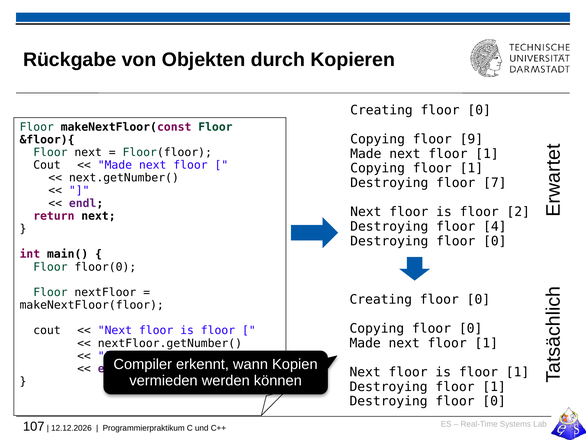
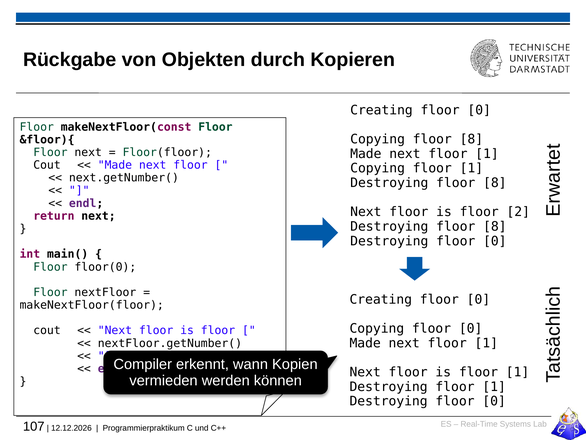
Copying floor 9: 9 -> 8
7 at (495, 183): 7 -> 8
4 at (495, 226): 4 -> 8
